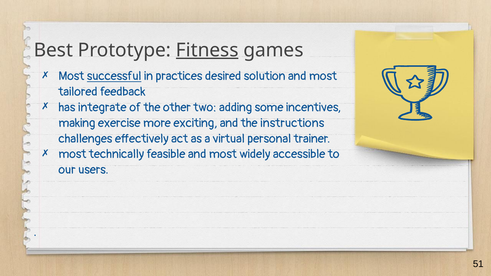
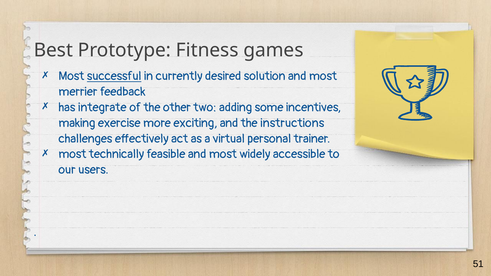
Fitness underline: present -> none
practices: practices -> currently
tailored: tailored -> merrier
